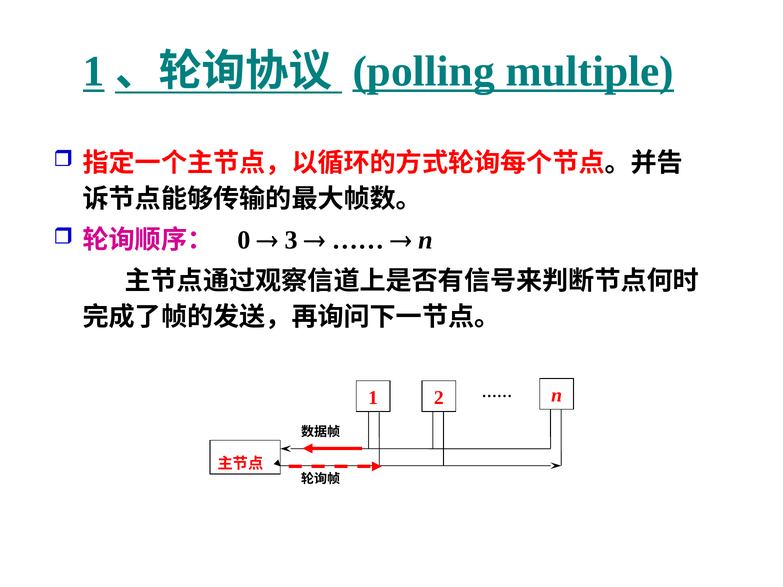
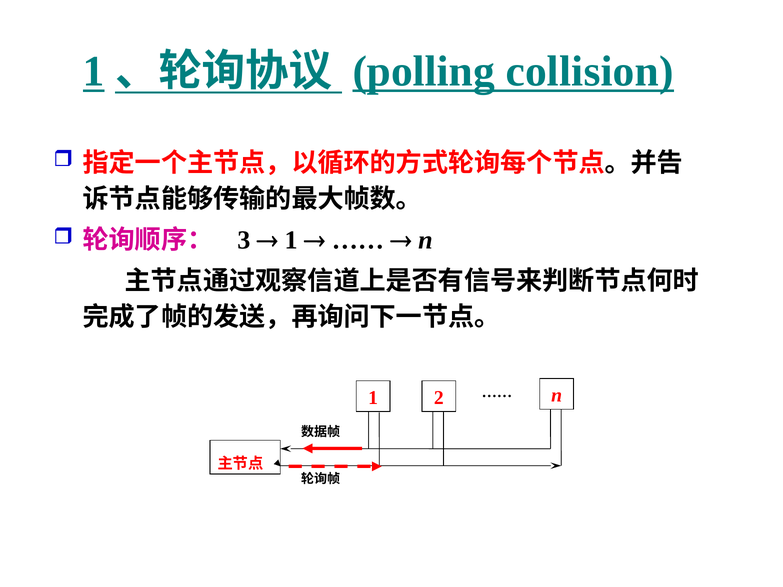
multiple: multiple -> collision
0: 0 -> 3
3 at (291, 240): 3 -> 1
